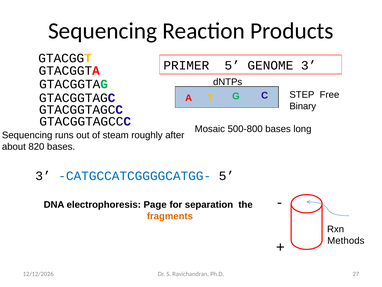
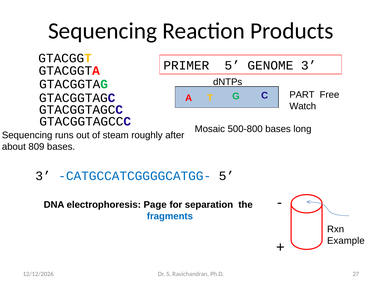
STEP: STEP -> PART
Binary: Binary -> Watch
820: 820 -> 809
fragments colour: orange -> blue
Methods: Methods -> Example
